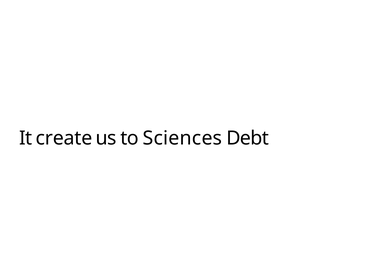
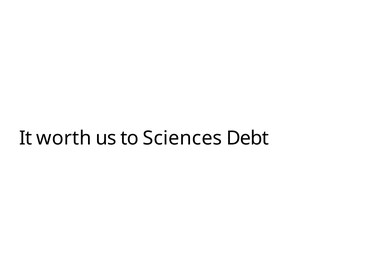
create: create -> worth
